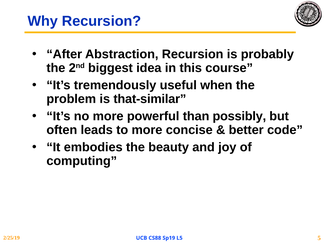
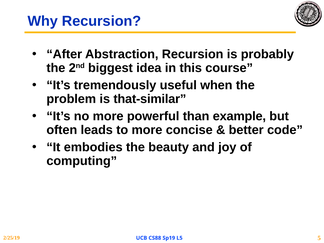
possibly: possibly -> example
